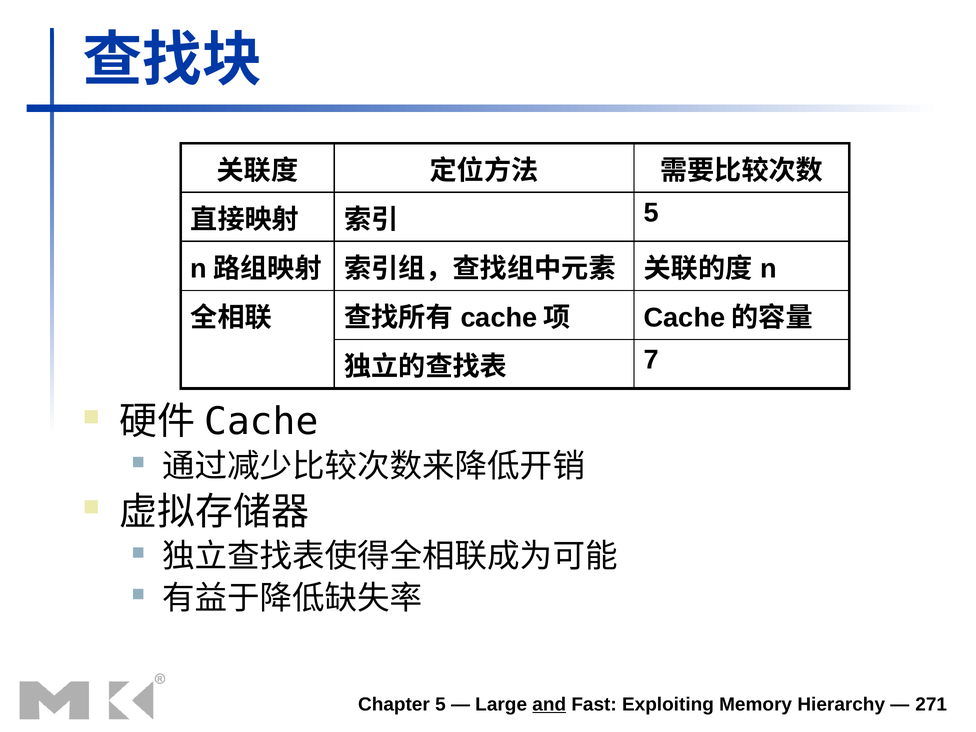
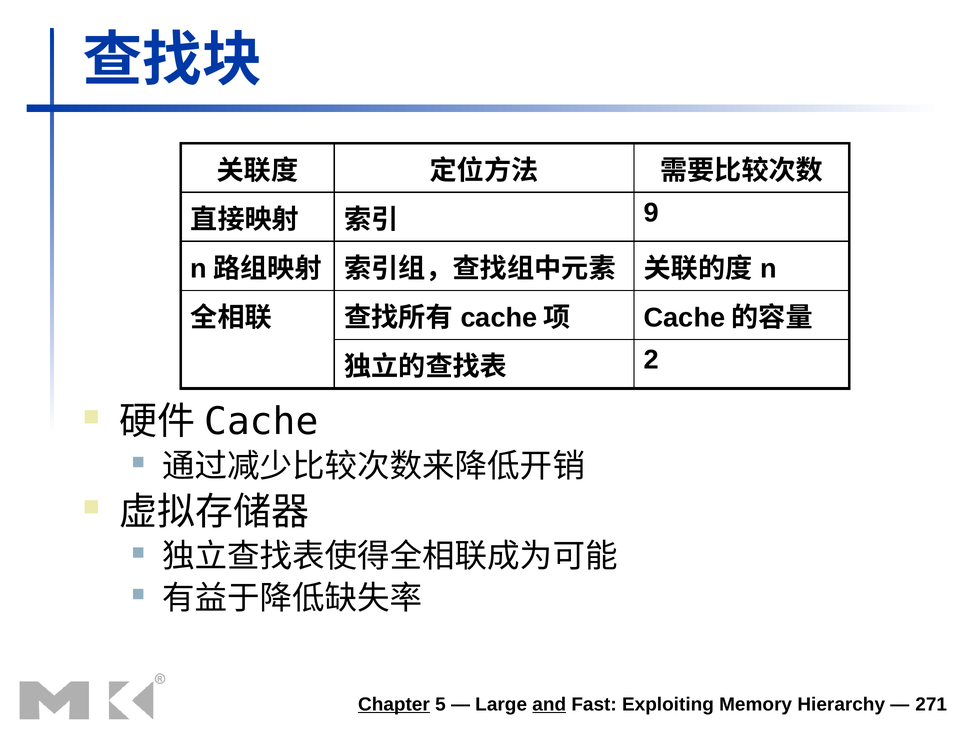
5 at (651, 213): 5 -> 9
7: 7 -> 2
Chapter underline: none -> present
